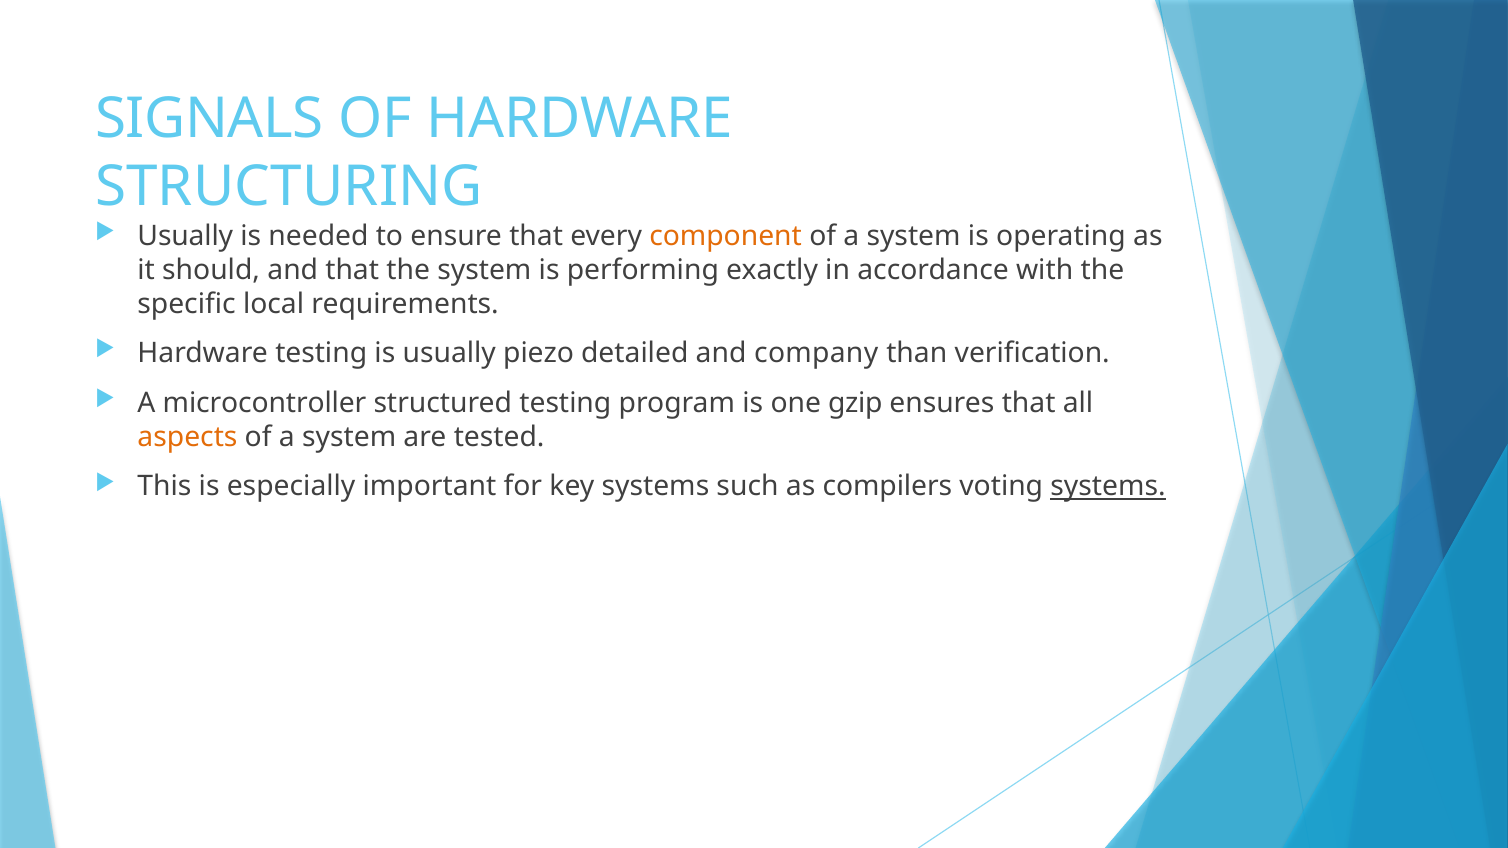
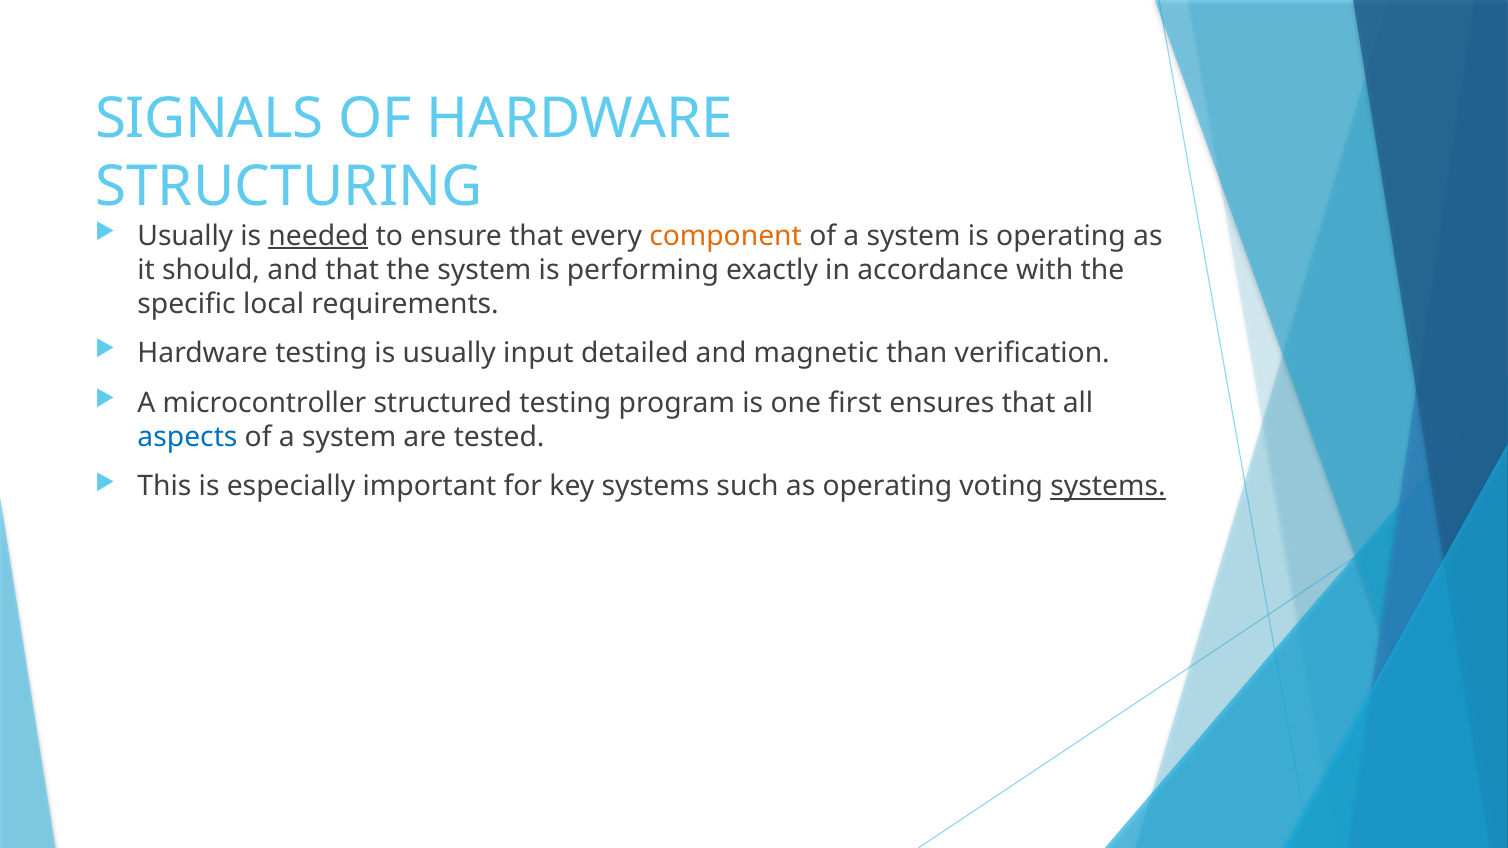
needed underline: none -> present
piezo: piezo -> input
company: company -> magnetic
gzip: gzip -> first
aspects colour: orange -> blue
as compilers: compilers -> operating
